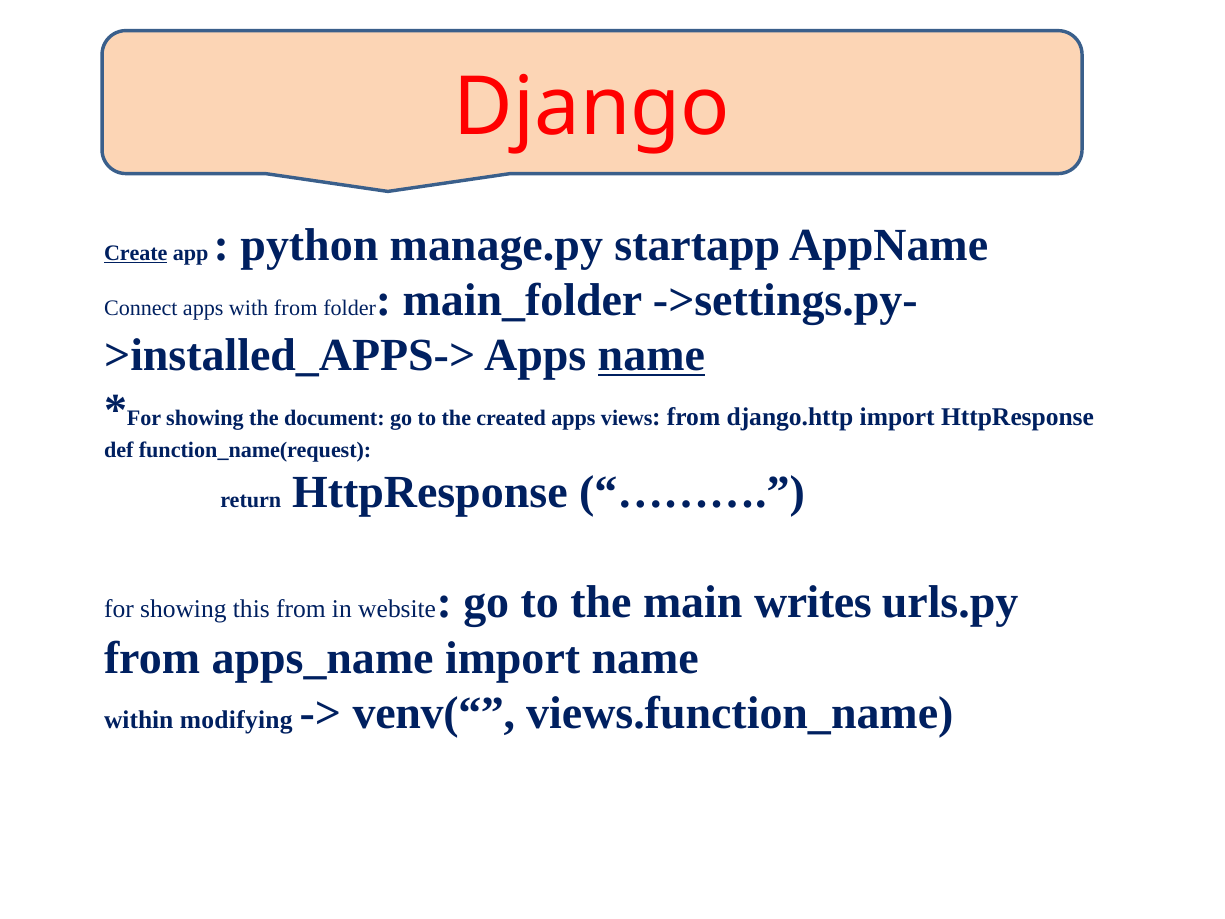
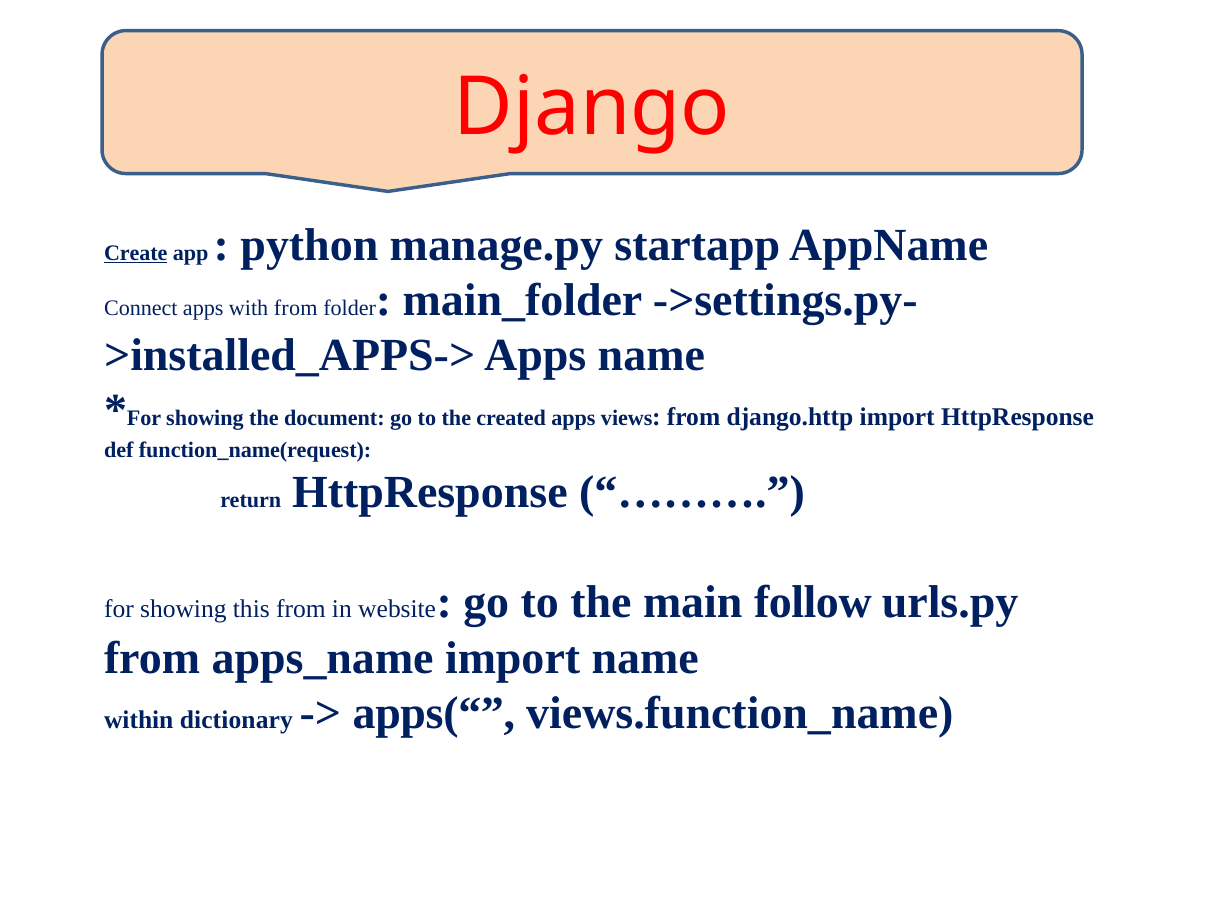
name at (651, 355) underline: present -> none
writes: writes -> follow
modifying: modifying -> dictionary
venv(“: venv(“ -> apps(“
